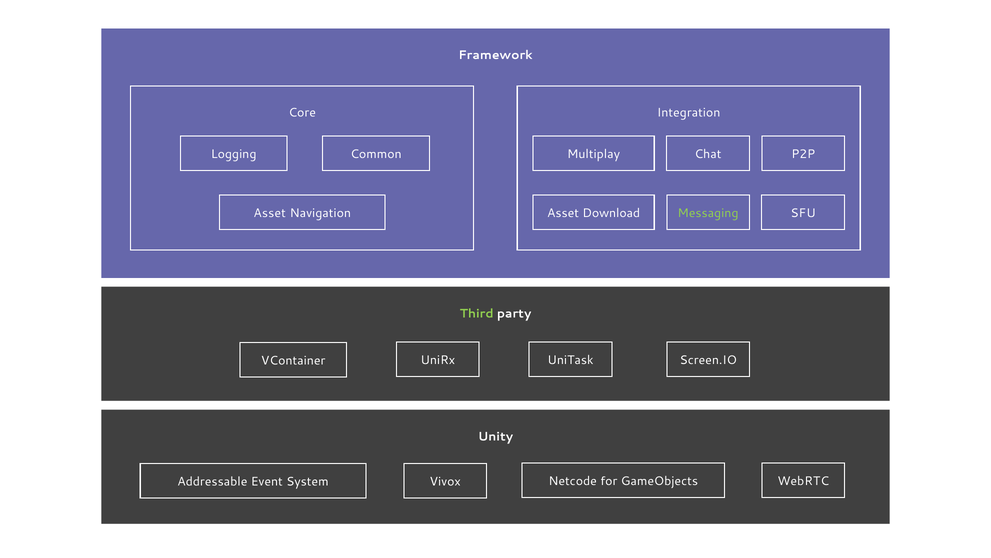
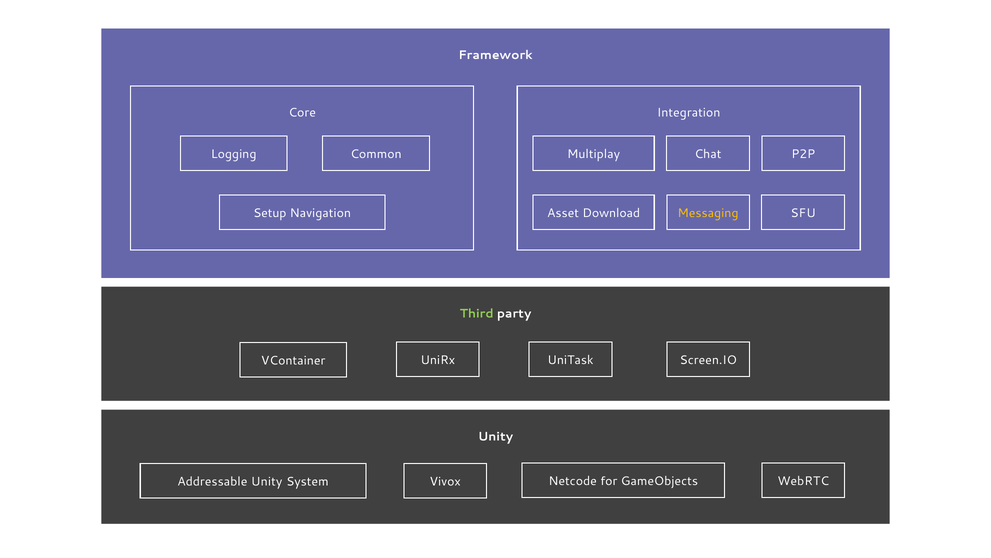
Asset at (270, 213): Asset -> Setup
Messaging colour: light green -> yellow
Addressable Event: Event -> Unity
